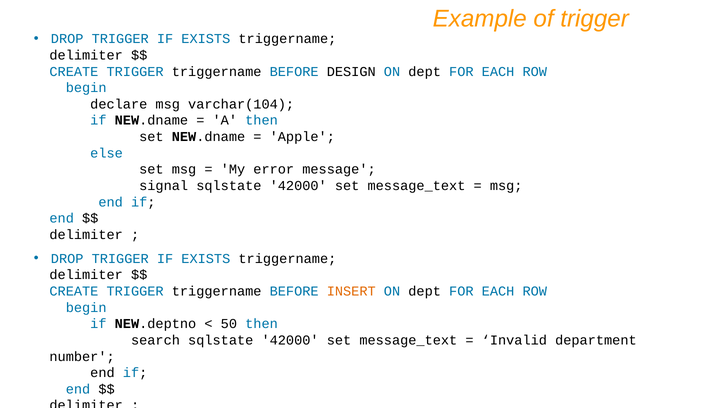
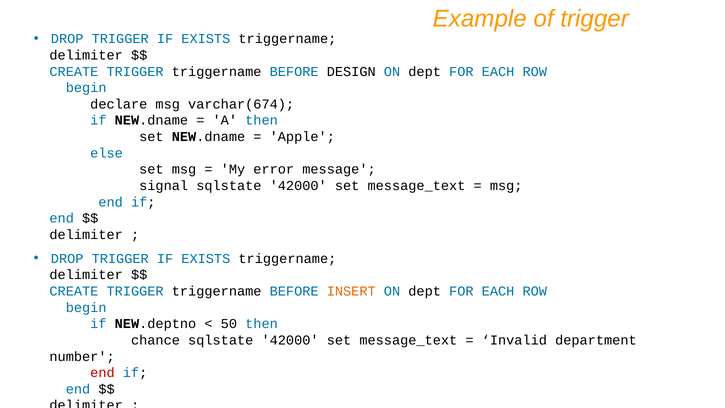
varchar(104: varchar(104 -> varchar(674
search: search -> chance
end at (102, 373) colour: black -> red
